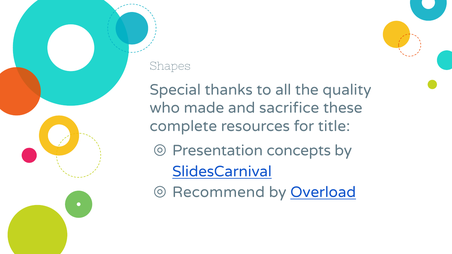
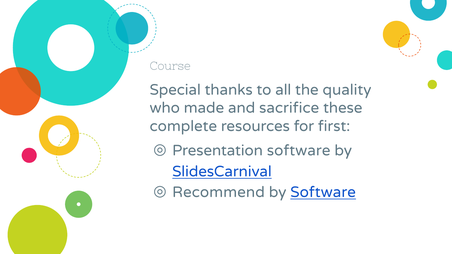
Shapes: Shapes -> Course
title: title -> first
Presentation concepts: concepts -> software
by Overload: Overload -> Software
